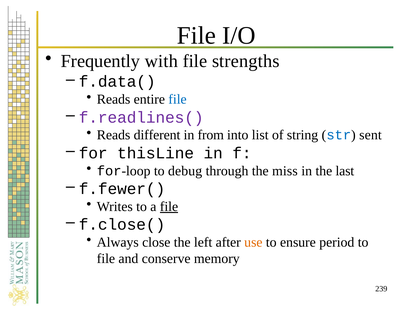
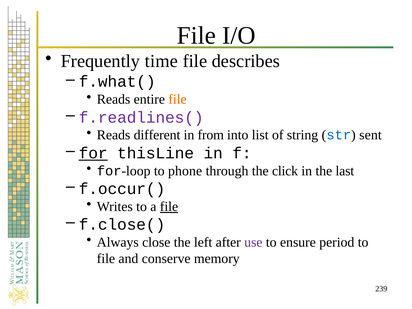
with: with -> time
strengths: strengths -> describes
f.data(: f.data( -> f.what(
file at (178, 99) colour: blue -> orange
for at (93, 153) underline: none -> present
debug: debug -> phone
miss: miss -> click
f.fewer(: f.fewer( -> f.occur(
use colour: orange -> purple
